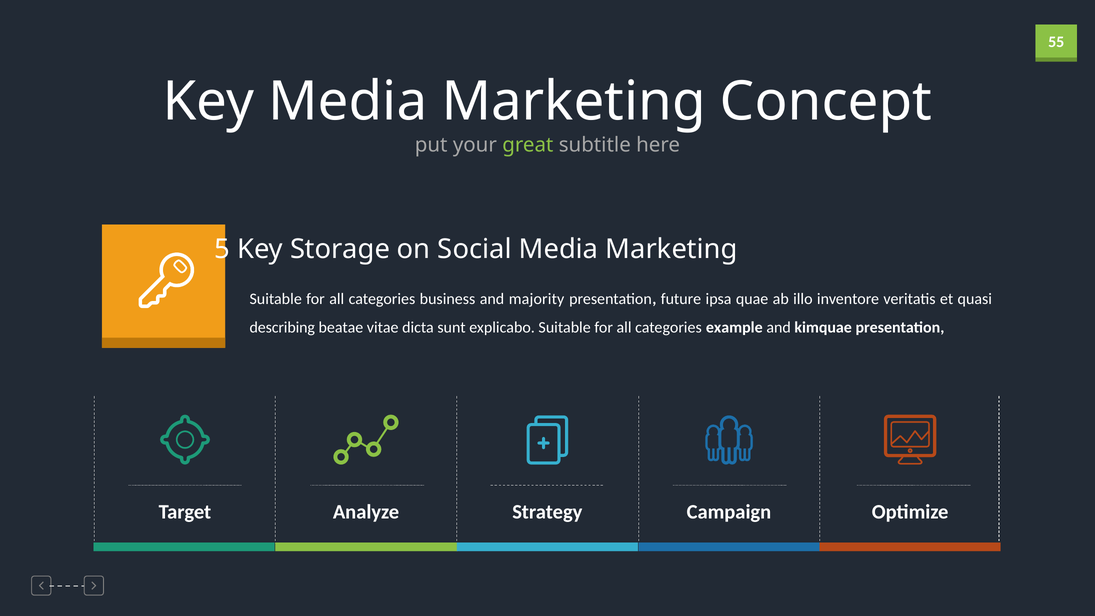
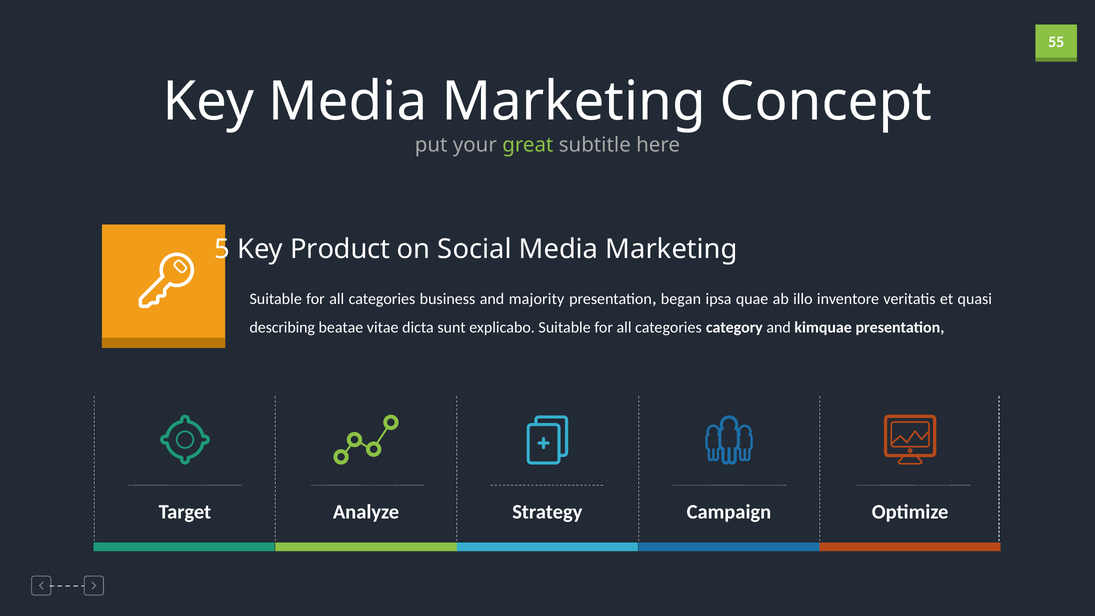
Storage: Storage -> Product
future: future -> began
example: example -> category
